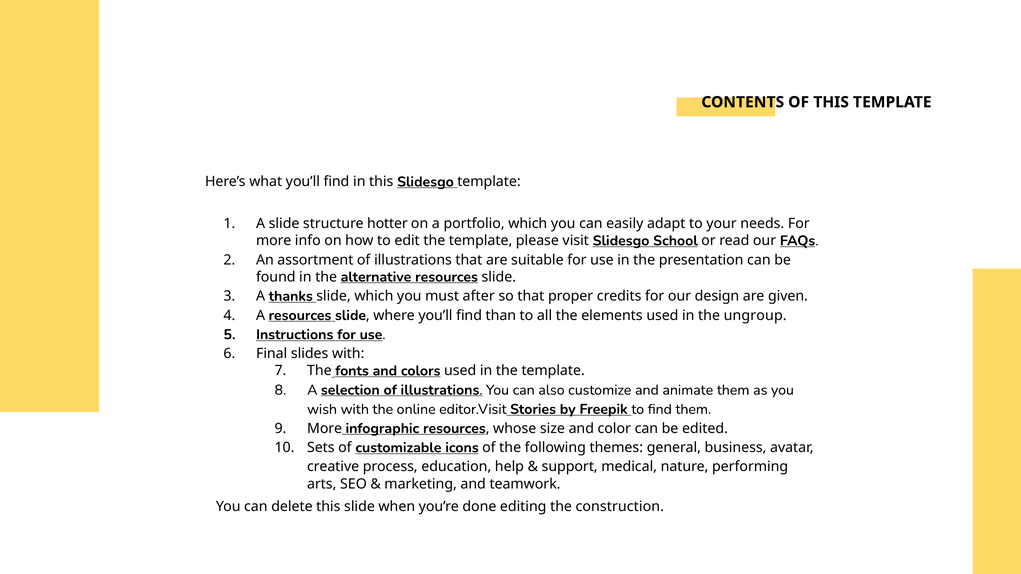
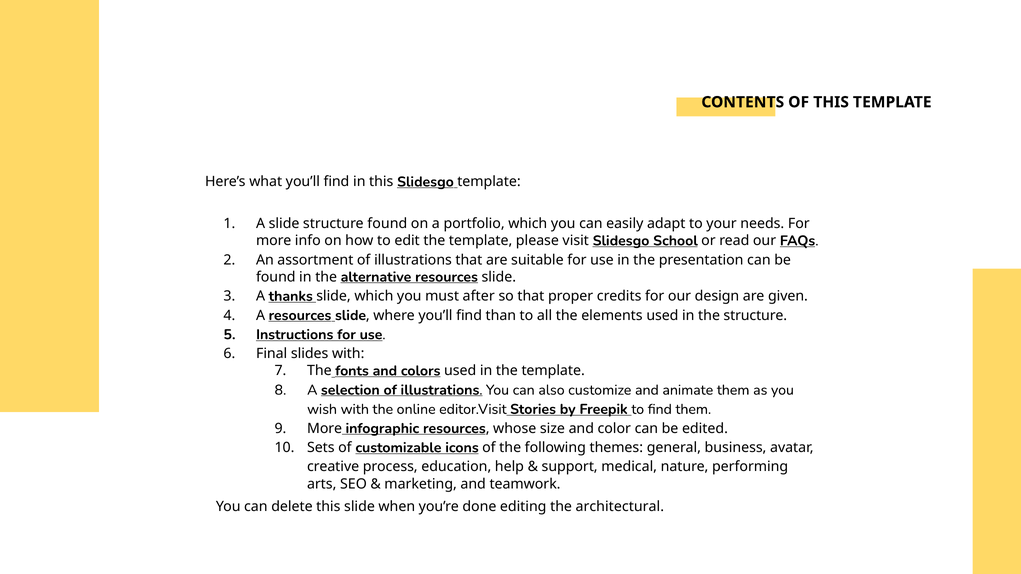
structure hotter: hotter -> found
the ungroup: ungroup -> structure
construction: construction -> architectural
